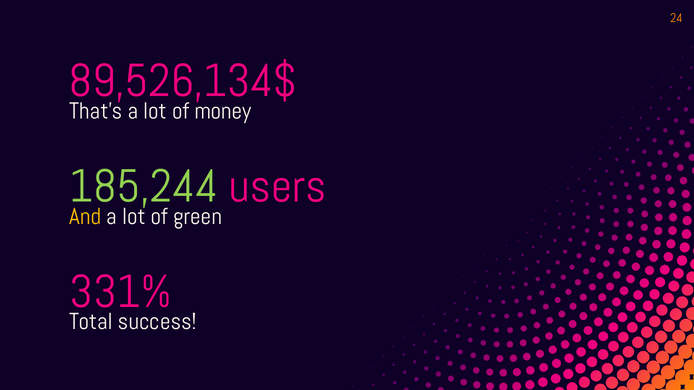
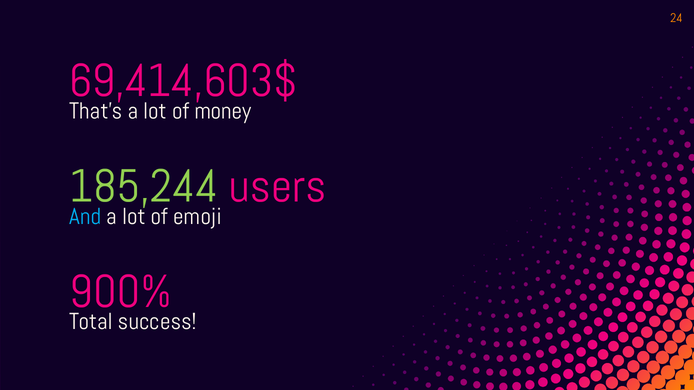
89,526,134$: 89,526,134$ -> 69,414,603$
And colour: yellow -> light blue
green: green -> emoji
331%: 331% -> 900%
